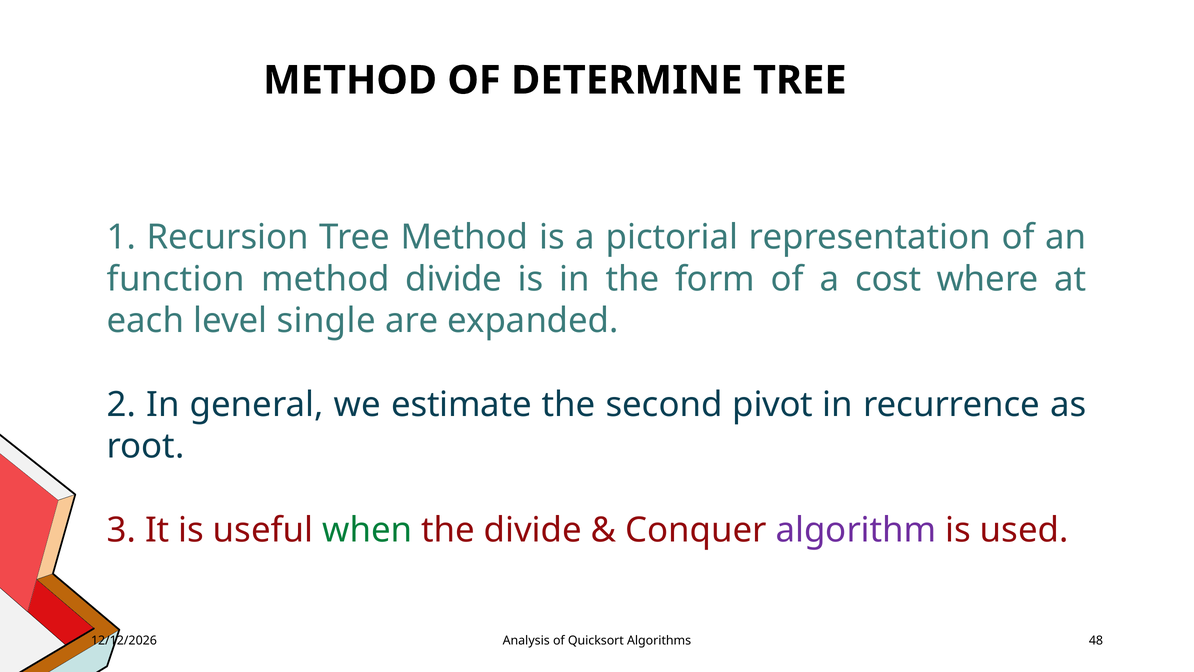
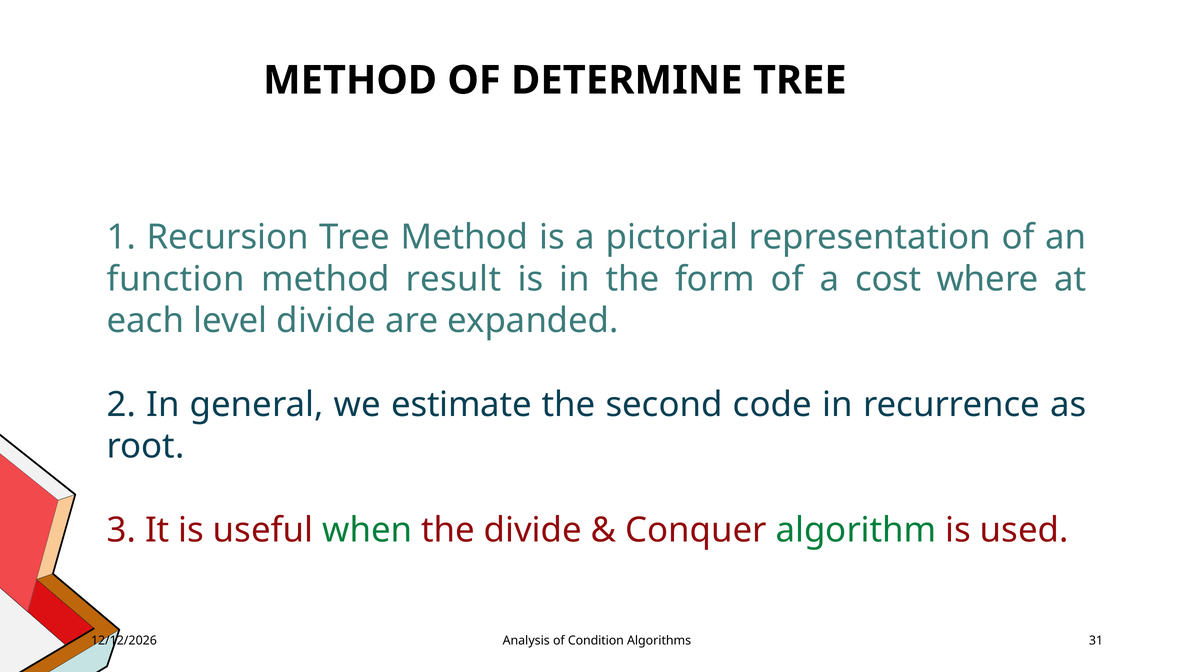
method divide: divide -> result
level single: single -> divide
pivot: pivot -> code
algorithm colour: purple -> green
Quicksort: Quicksort -> Condition
48: 48 -> 31
